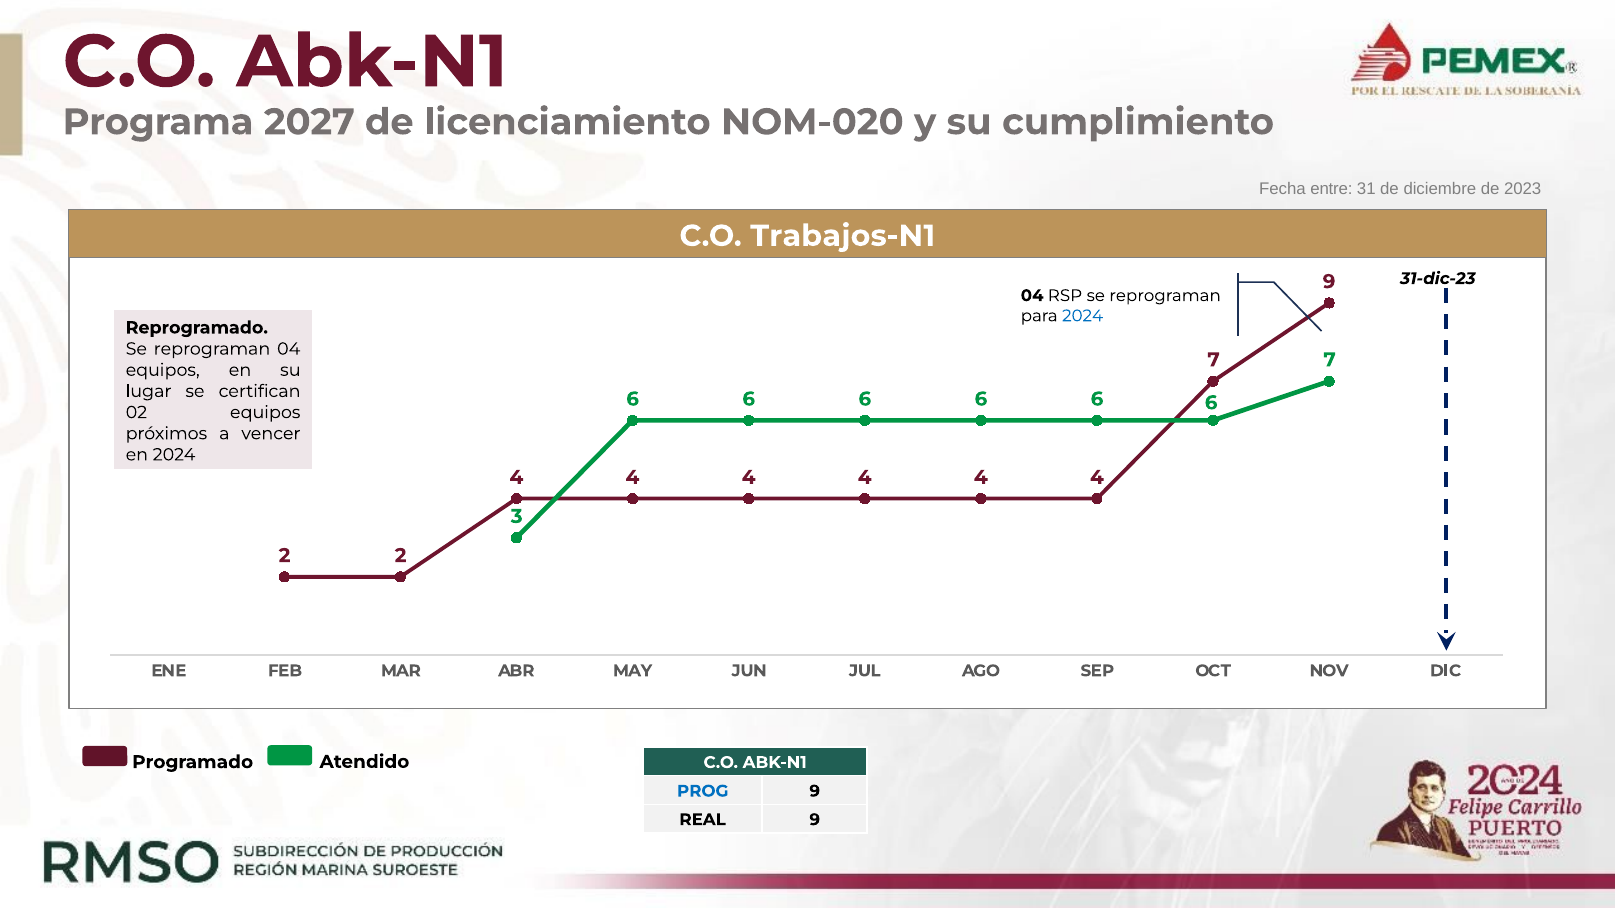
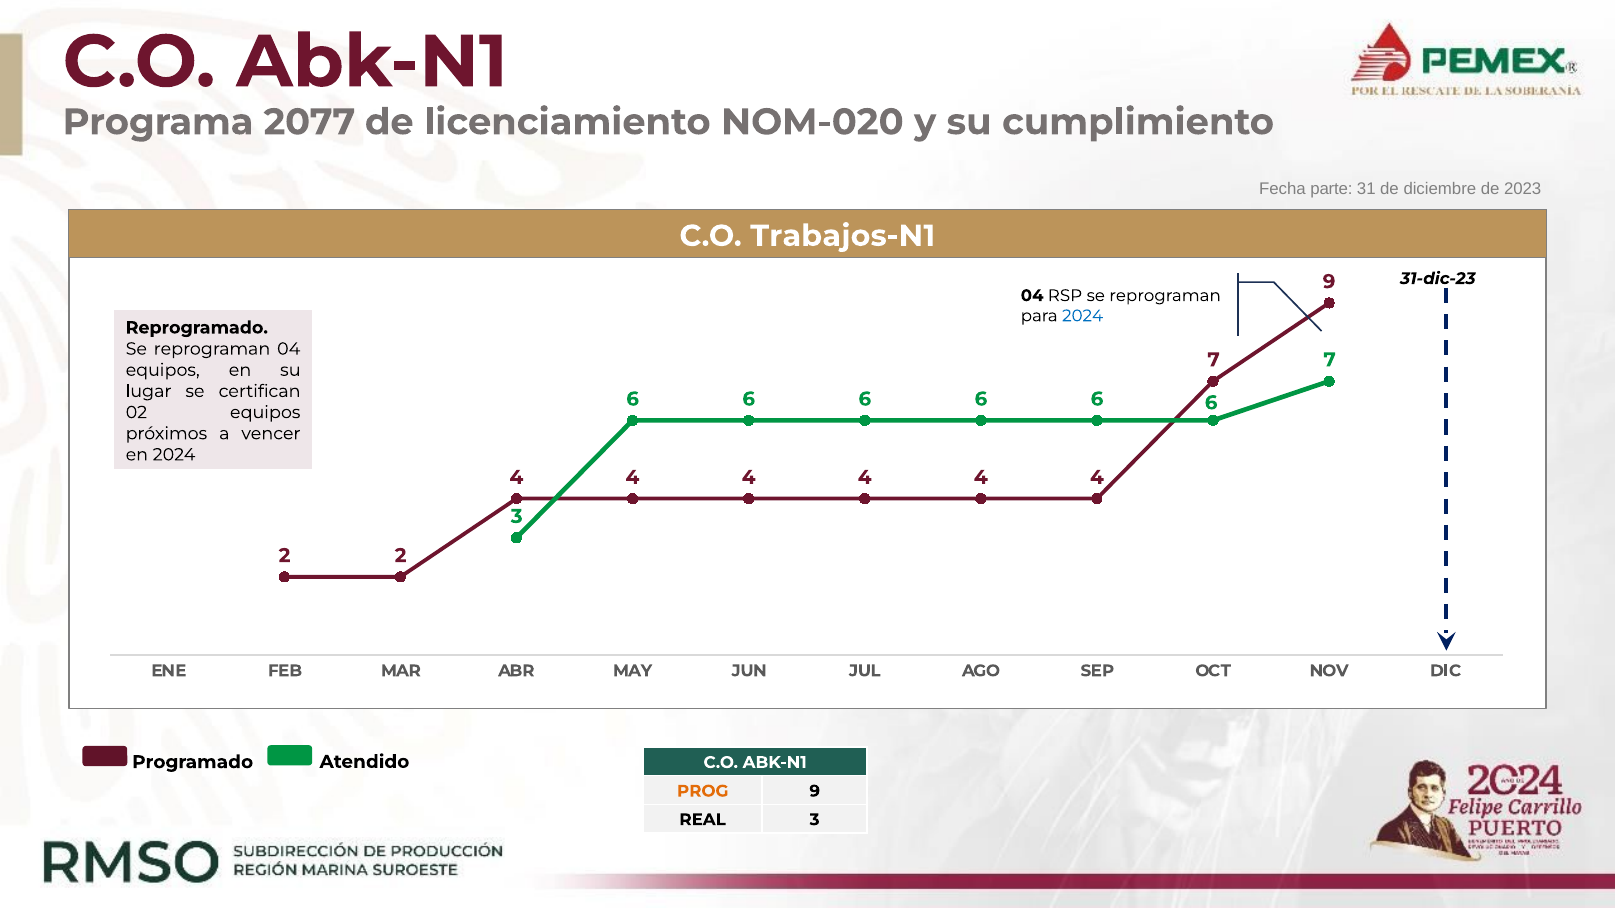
2027: 2027 -> 2077
entre: entre -> parte
PROG colour: blue -> orange
REAL 9: 9 -> 3
